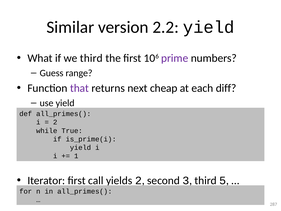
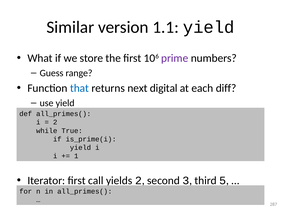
2.2: 2.2 -> 1.1
we third: third -> store
that colour: purple -> blue
cheap: cheap -> digital
